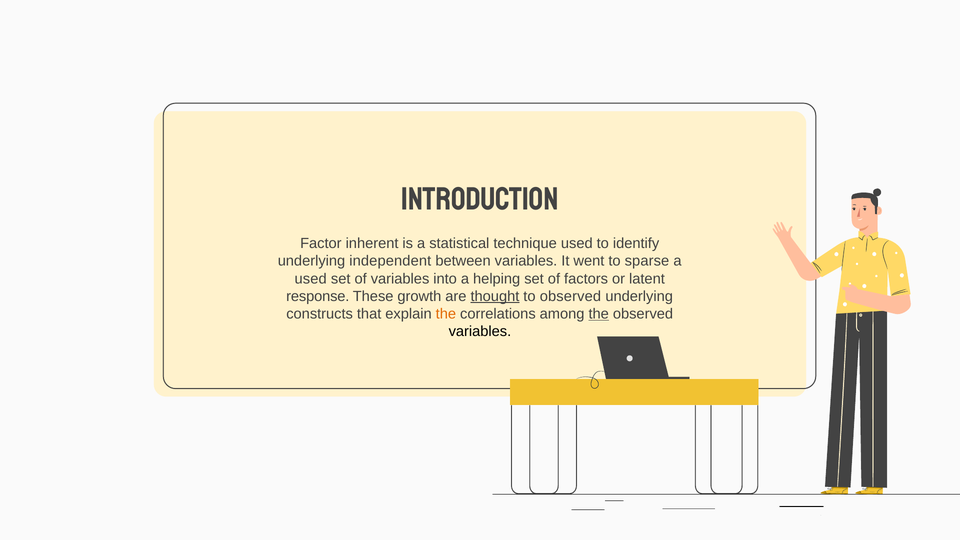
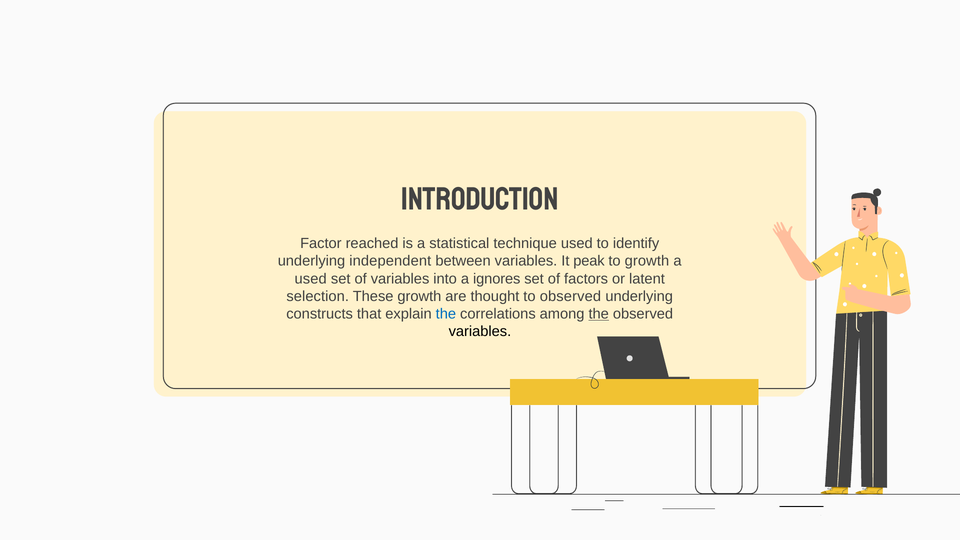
inherent: inherent -> reached
went: went -> peak
to sparse: sparse -> growth
helping: helping -> ignores
response: response -> selection
thought underline: present -> none
the at (446, 314) colour: orange -> blue
